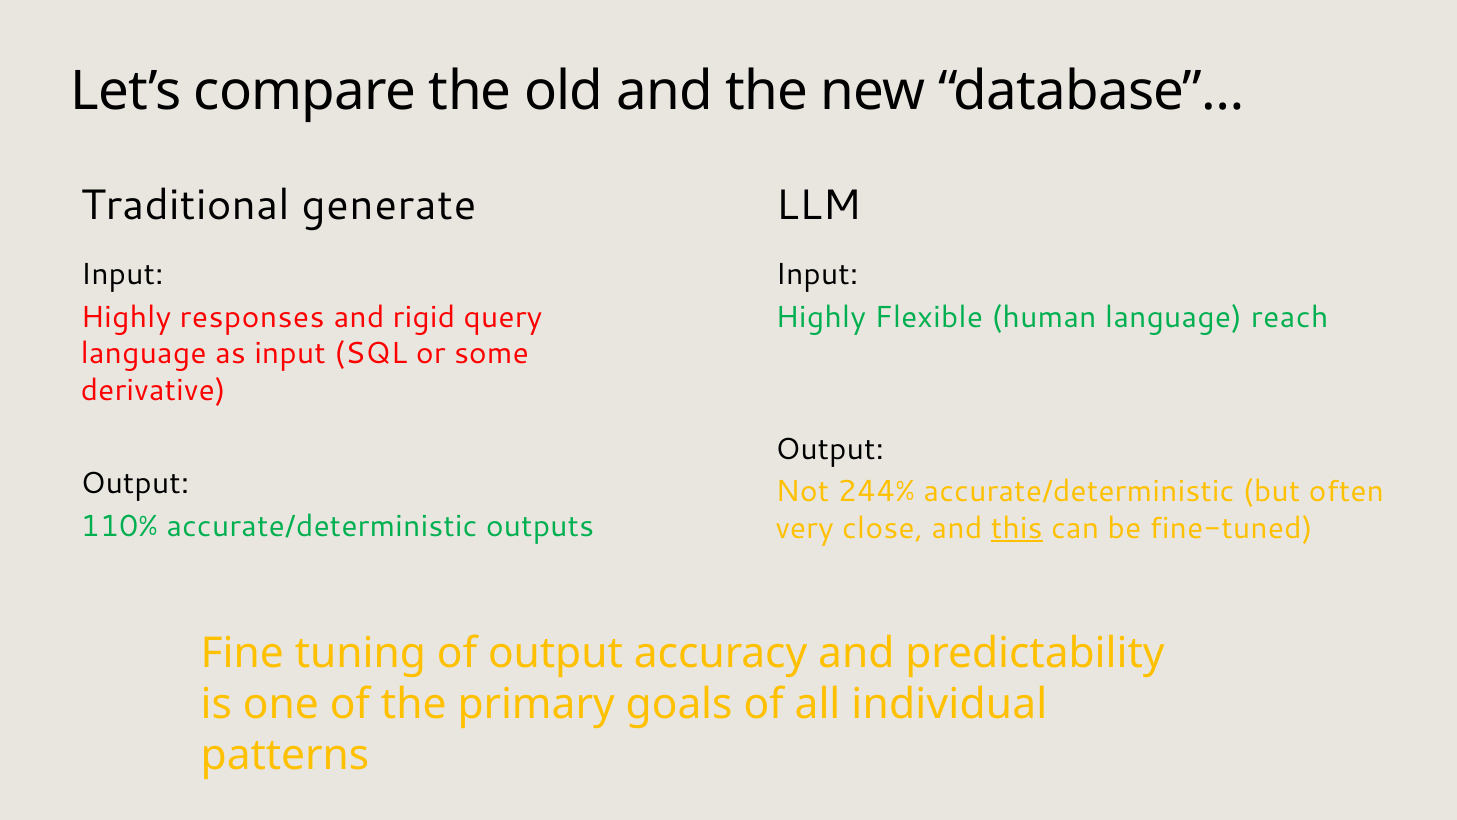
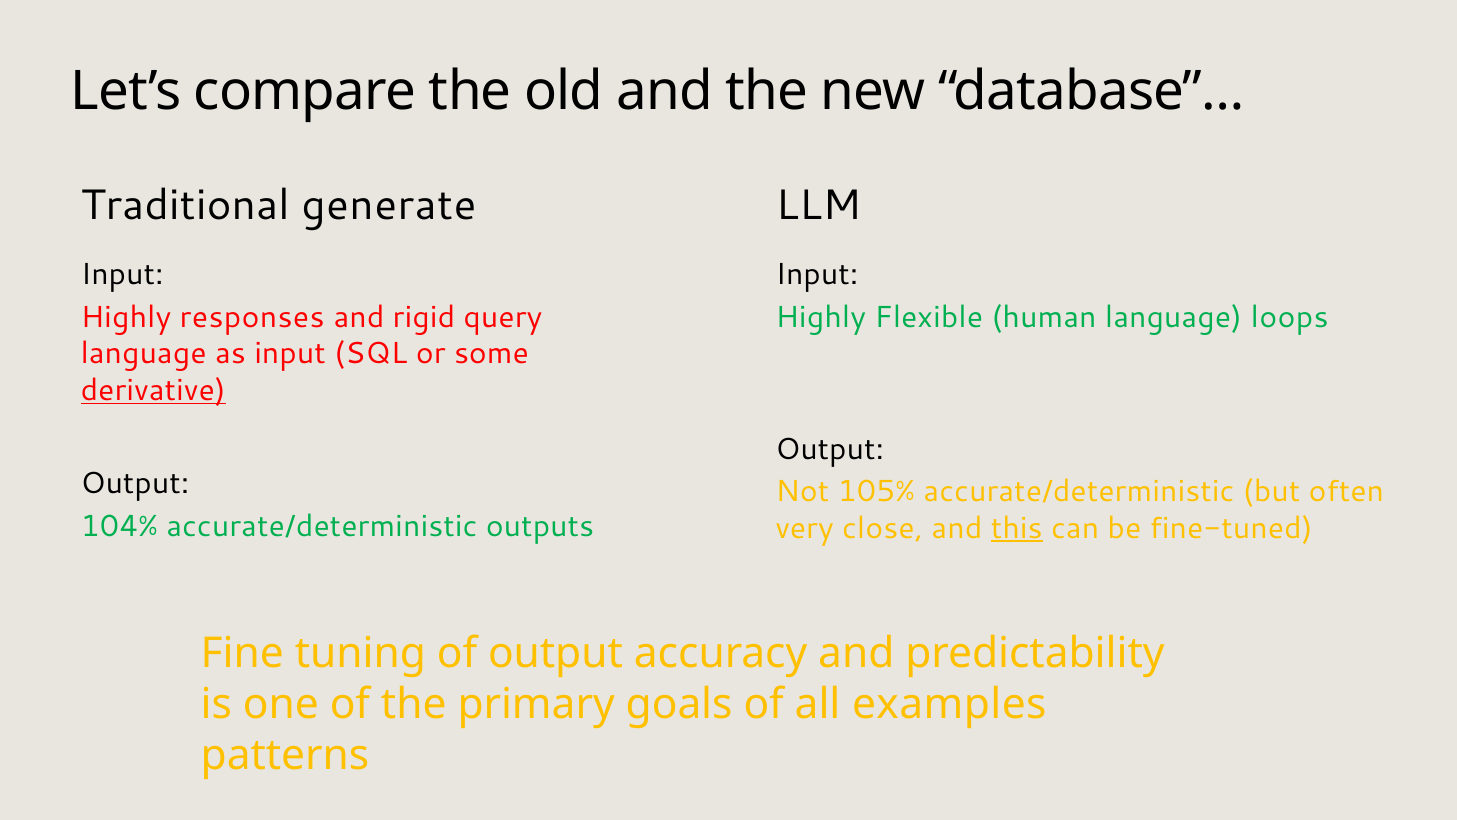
reach: reach -> loops
derivative underline: none -> present
244%: 244% -> 105%
110%: 110% -> 104%
individual: individual -> examples
